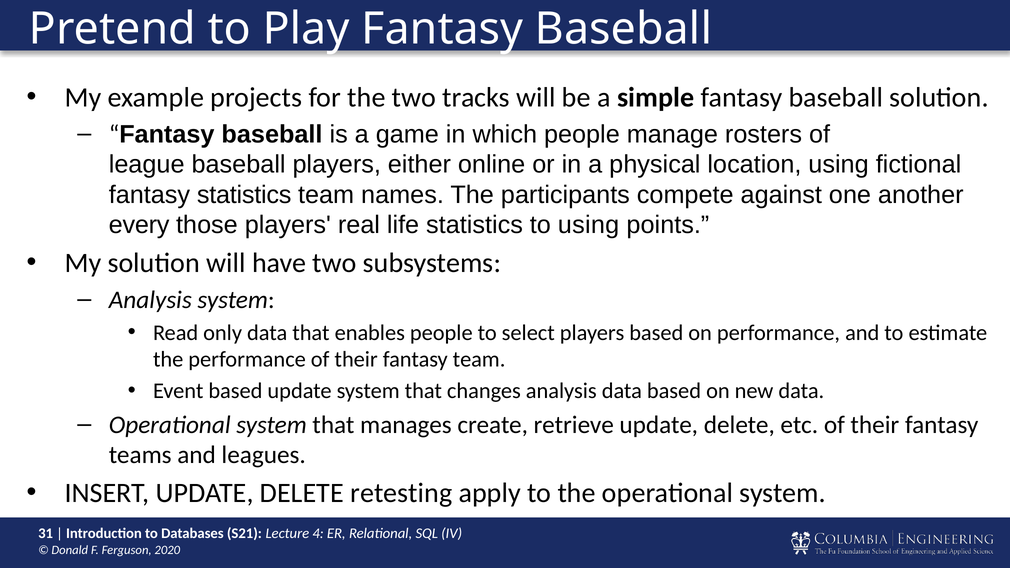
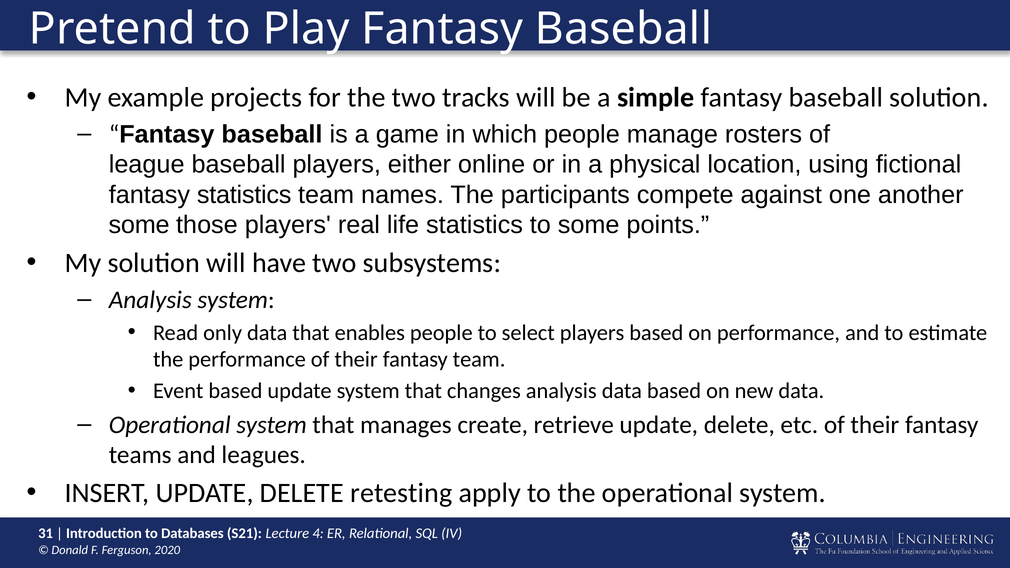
every at (139, 225): every -> some
to using: using -> some
